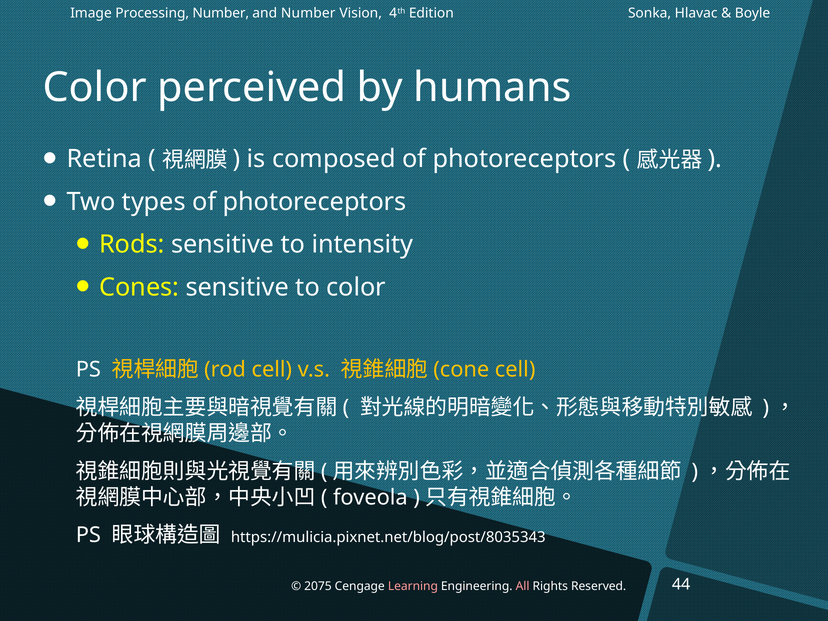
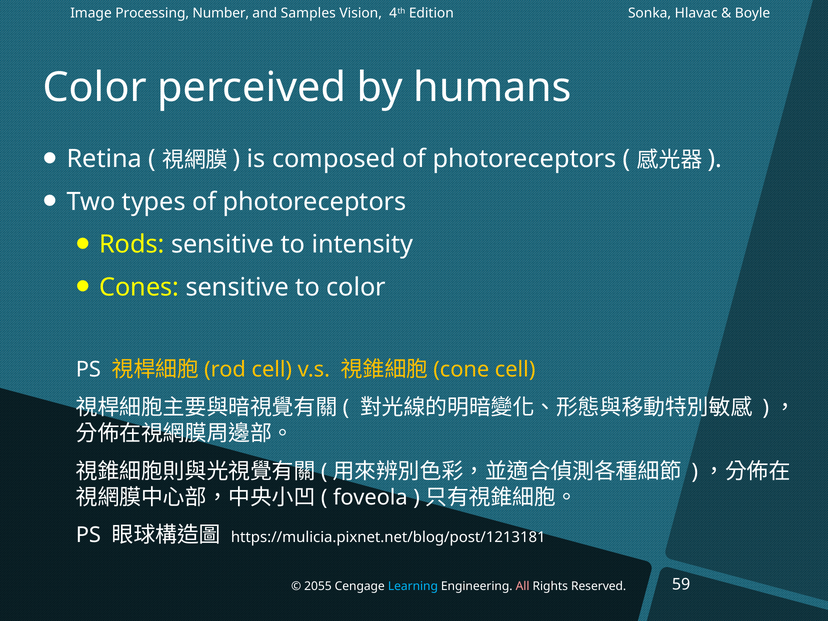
and Number: Number -> Samples
https://mulicia.pixnet.net/blog/post/8035343: https://mulicia.pixnet.net/blog/post/8035343 -> https://mulicia.pixnet.net/blog/post/1213181
2075: 2075 -> 2055
Learning colour: pink -> light blue
44: 44 -> 59
